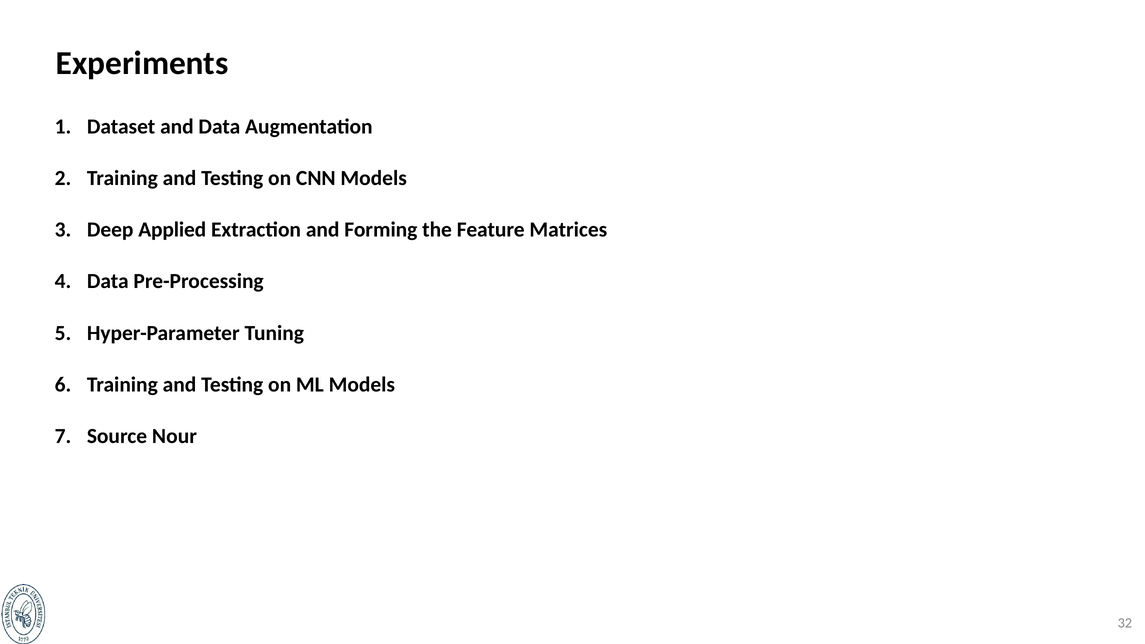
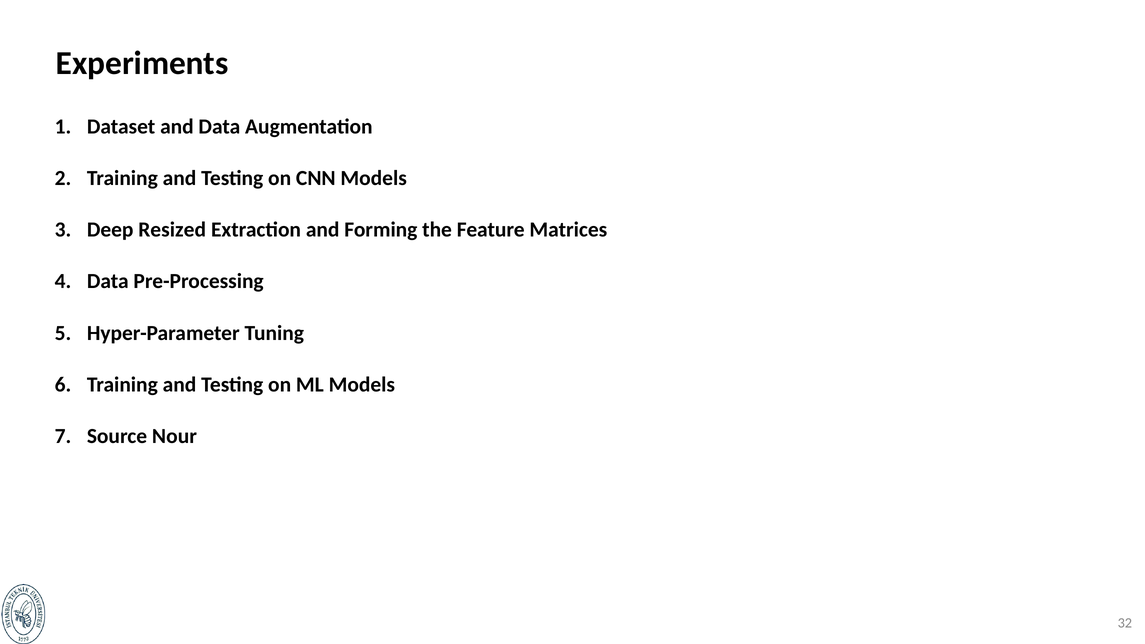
Applied: Applied -> Resized
